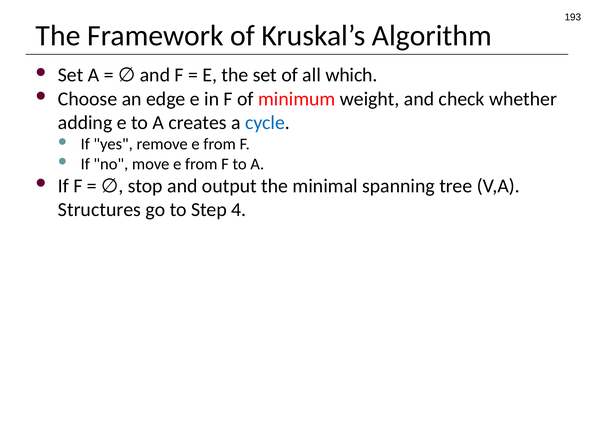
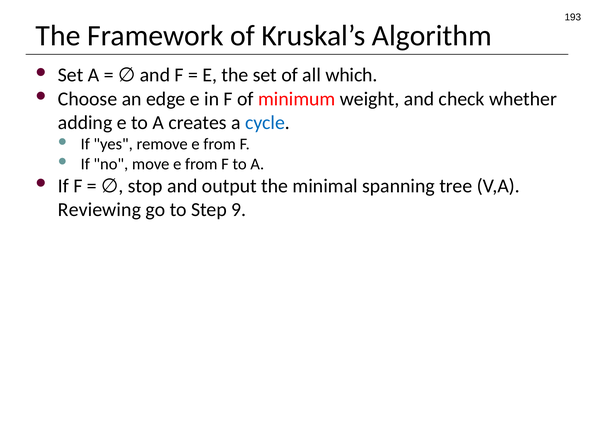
Structures: Structures -> Reviewing
4: 4 -> 9
